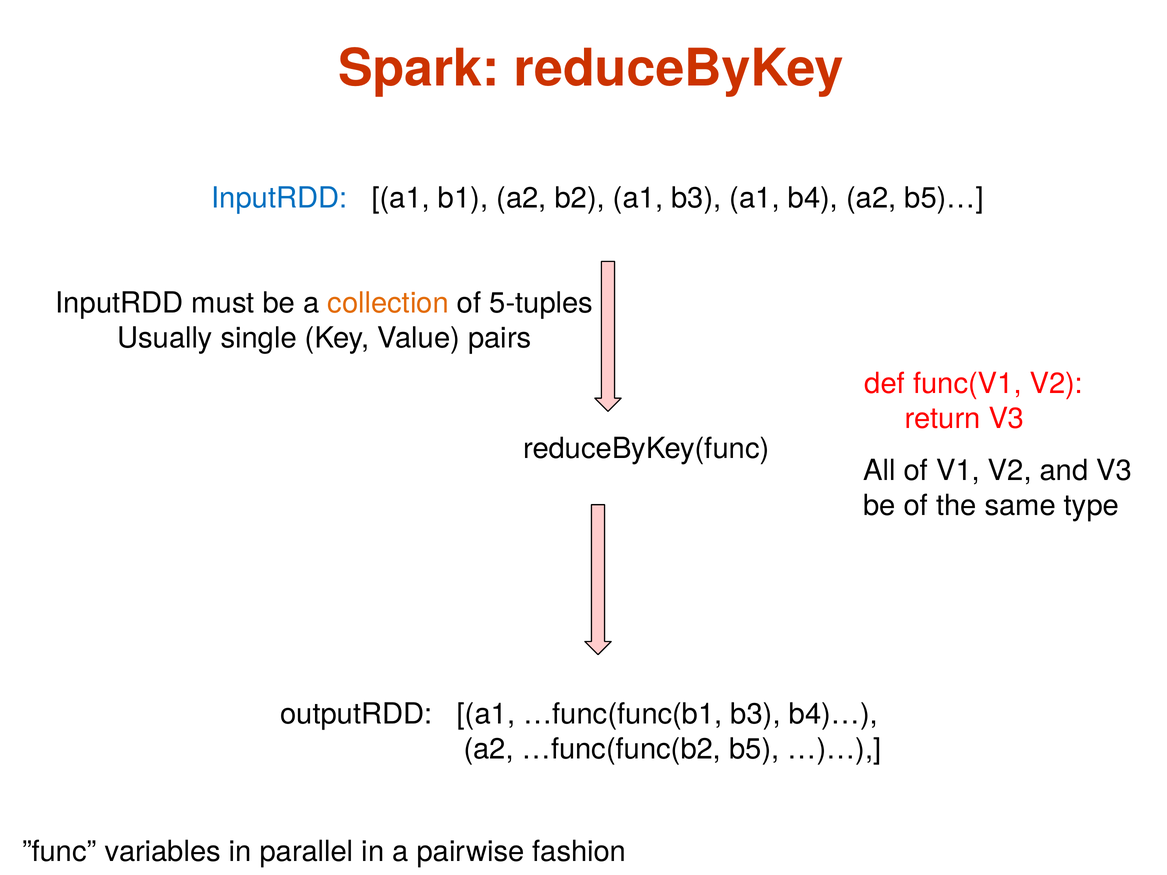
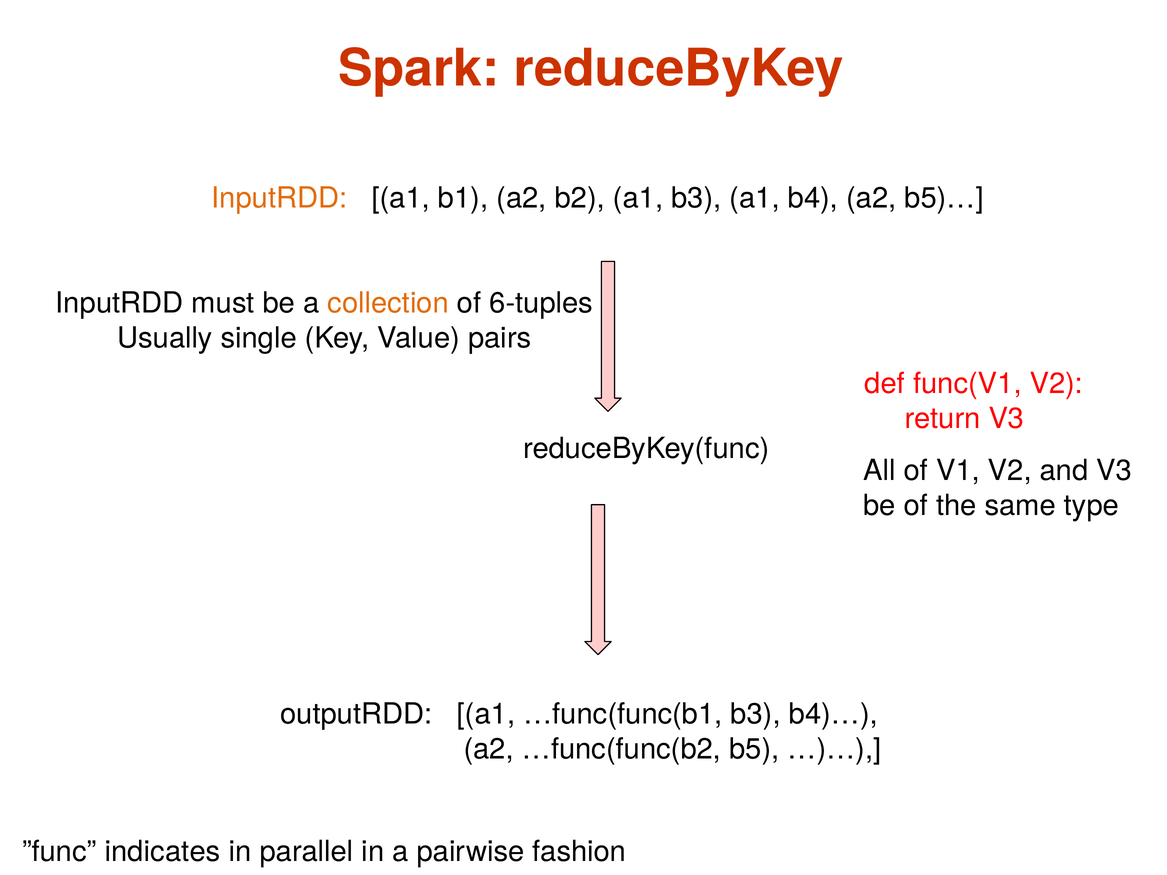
InputRDD at (279, 198) colour: blue -> orange
5-tuples: 5-tuples -> 6-tuples
variables: variables -> indicates
